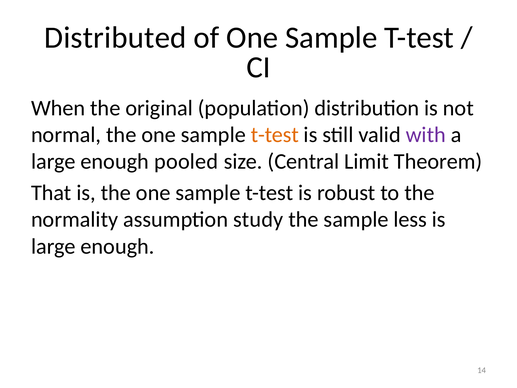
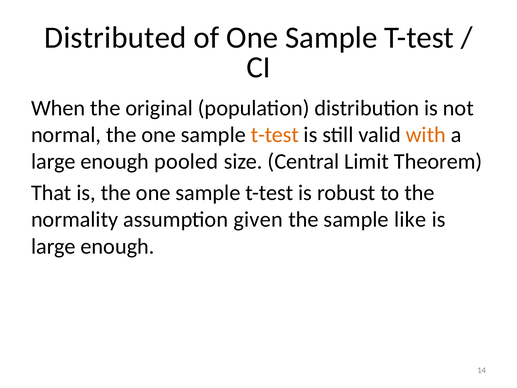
with colour: purple -> orange
study: study -> given
less: less -> like
